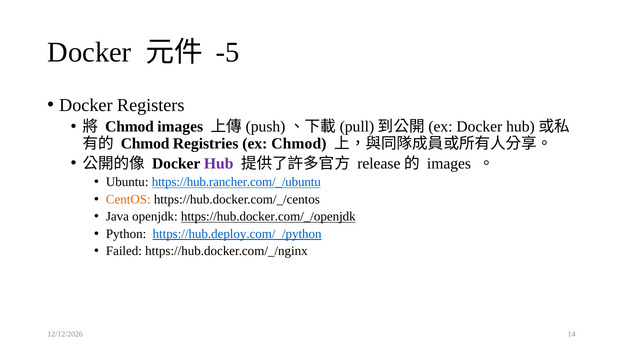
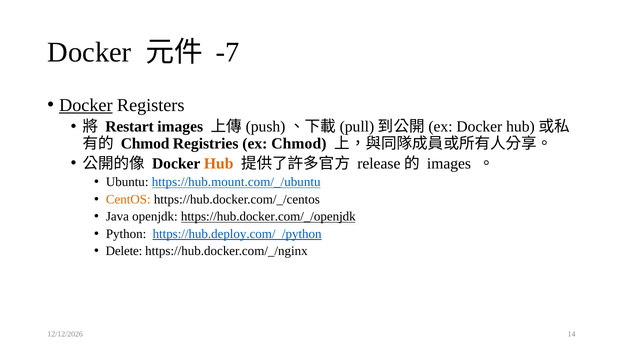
-5: -5 -> -7
Docker at (86, 105) underline: none -> present
Chmod at (130, 127): Chmod -> Restart
Hub colour: purple -> orange
https://hub.rancher.com/_/ubuntu: https://hub.rancher.com/_/ubuntu -> https://hub.mount.com/_/ubuntu
Failed: Failed -> Delete
